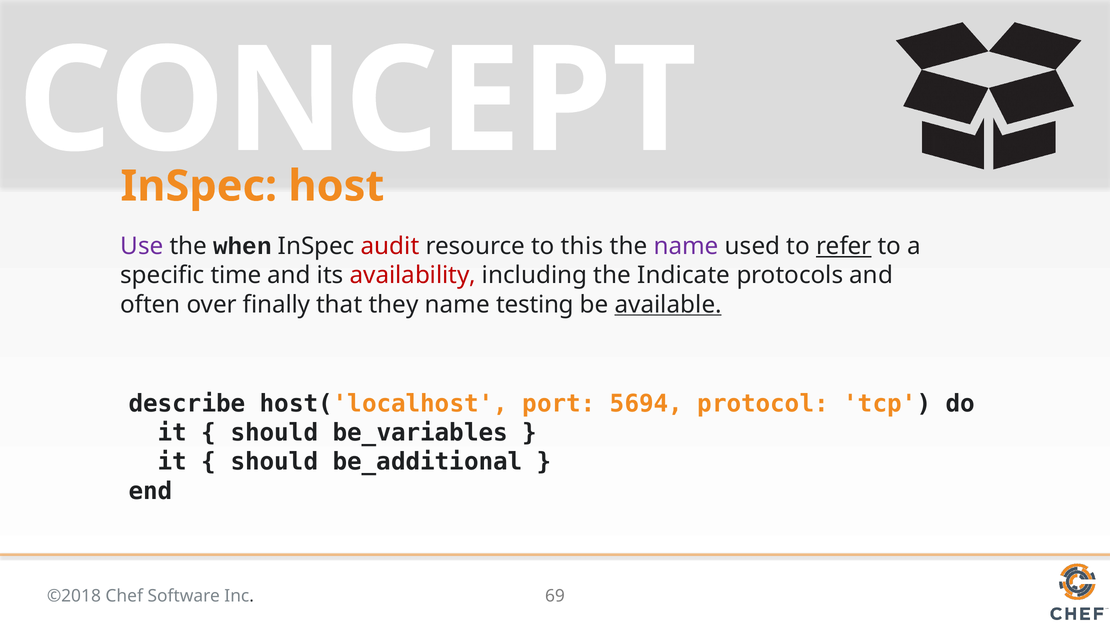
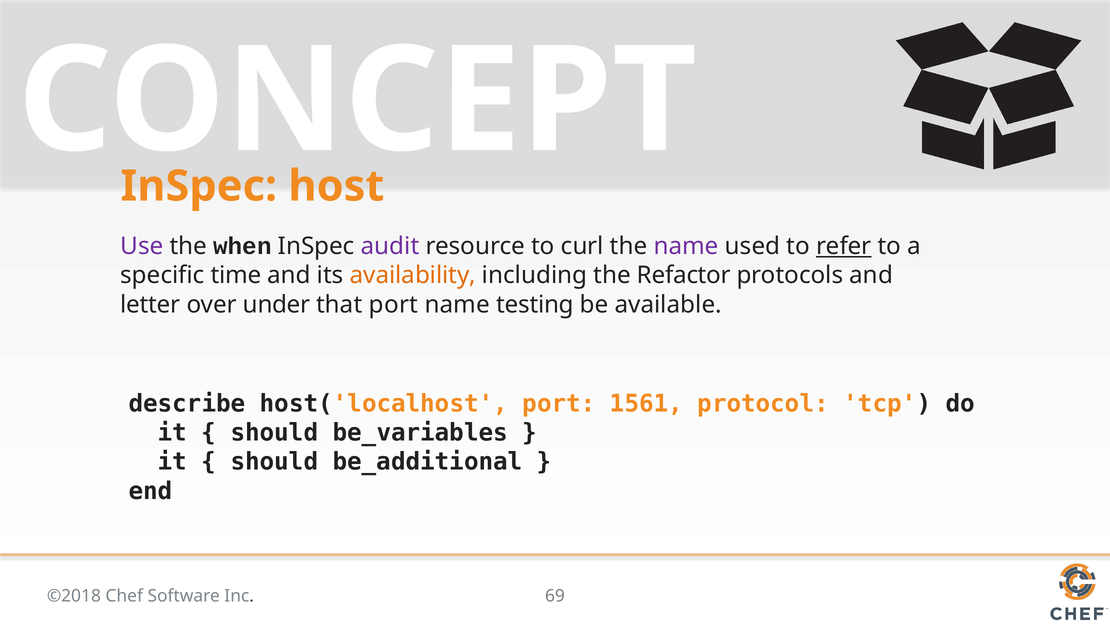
audit colour: red -> purple
this: this -> curl
availability colour: red -> orange
Indicate: Indicate -> Refactor
often: often -> letter
finally: finally -> under
that they: they -> port
available underline: present -> none
5694: 5694 -> 1561
